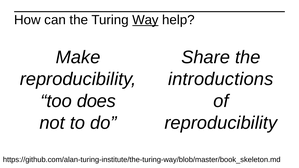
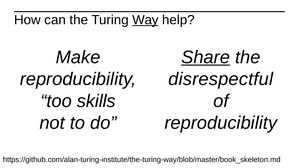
Share underline: none -> present
introductions: introductions -> disrespectful
does: does -> skills
